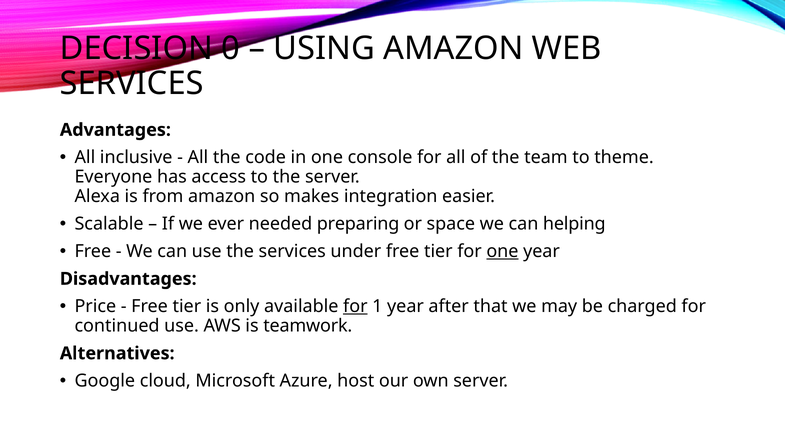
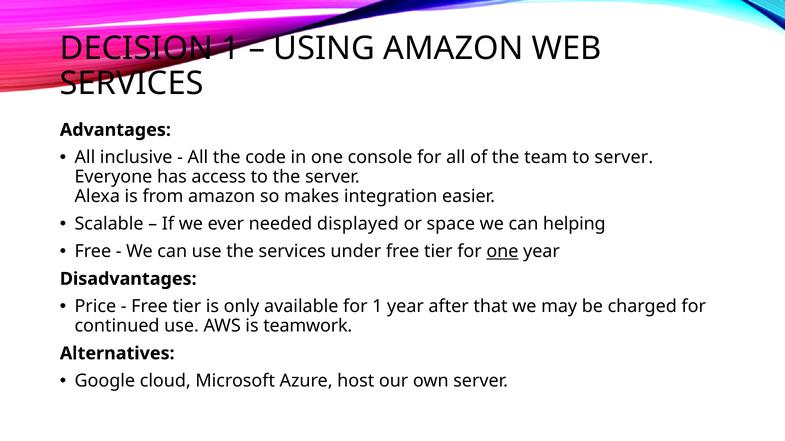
DECISION 0: 0 -> 1
to theme: theme -> server
preparing: preparing -> displayed
for at (355, 307) underline: present -> none
